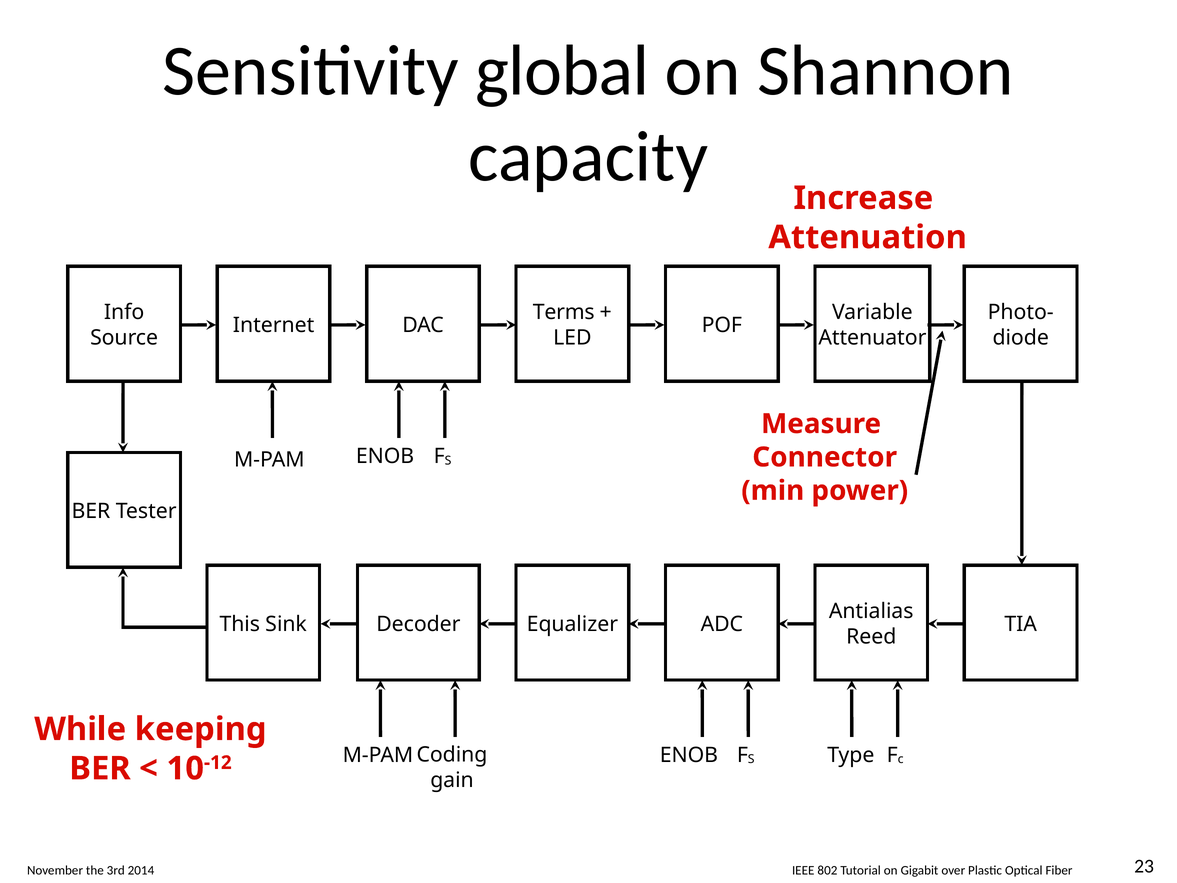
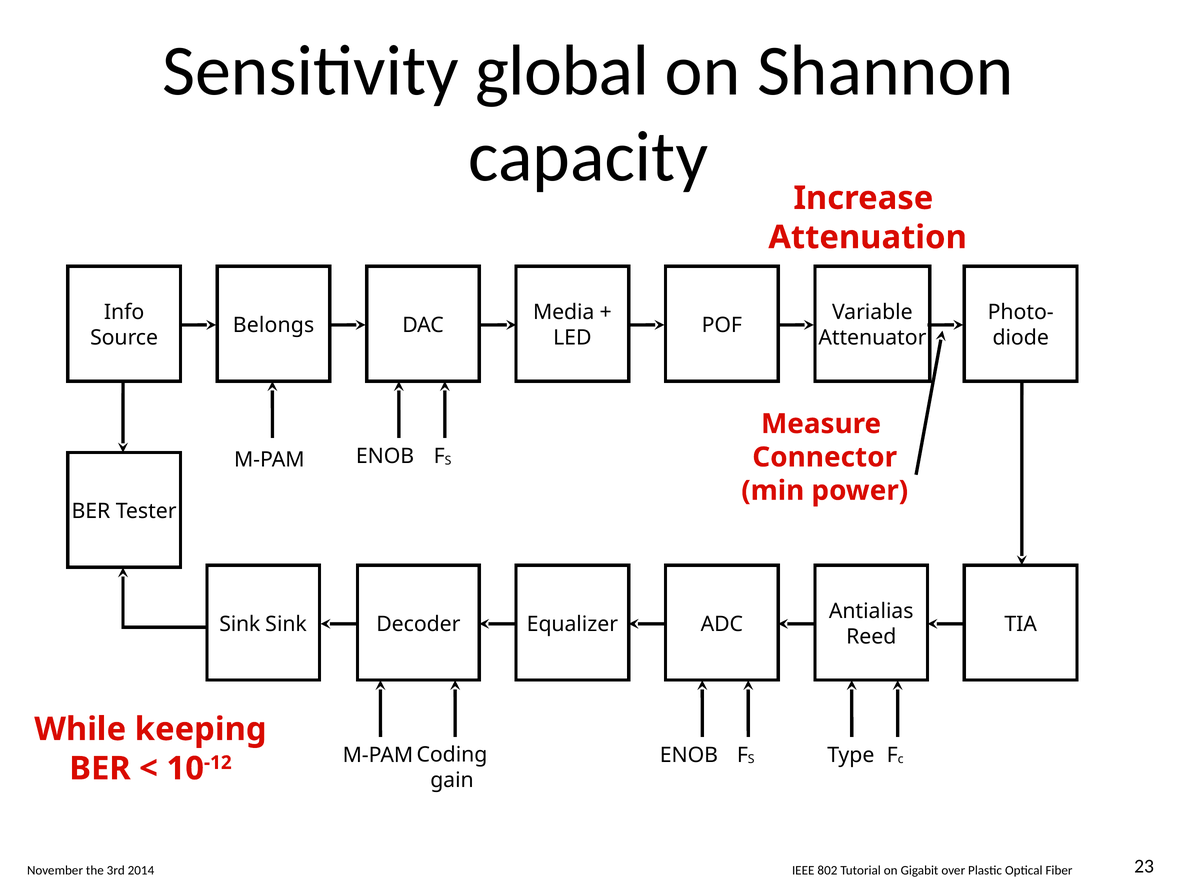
Terms: Terms -> Media
Internet: Internet -> Belongs
This at (240, 624): This -> Sink
